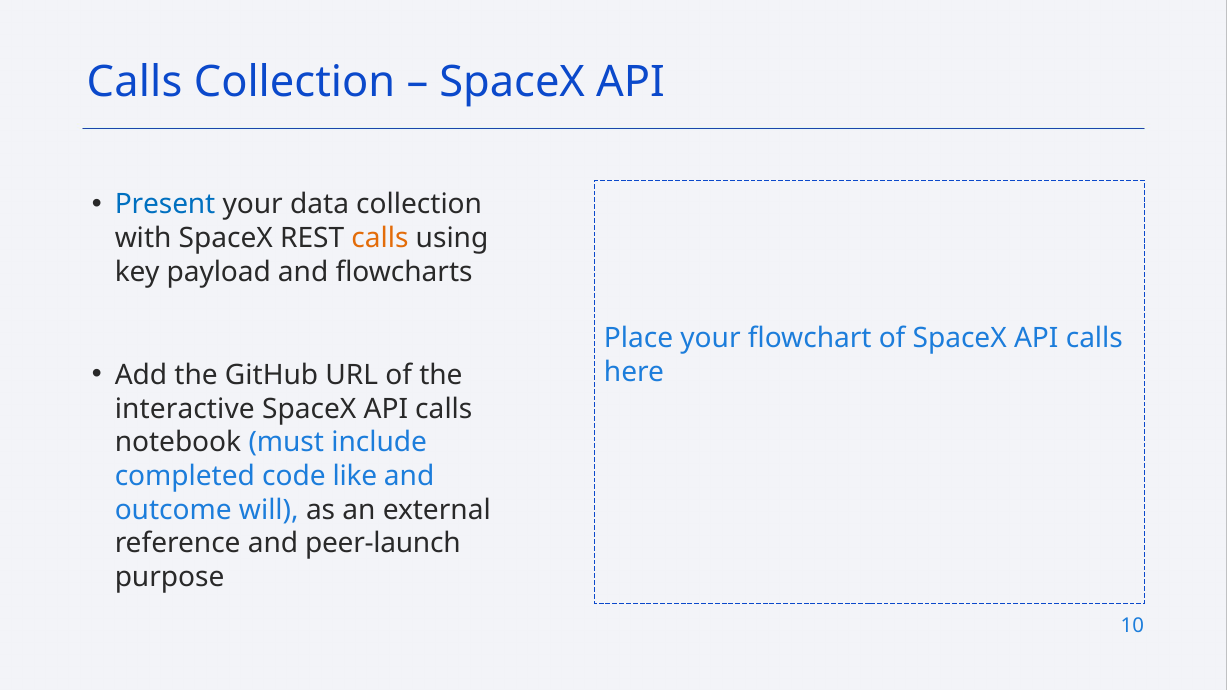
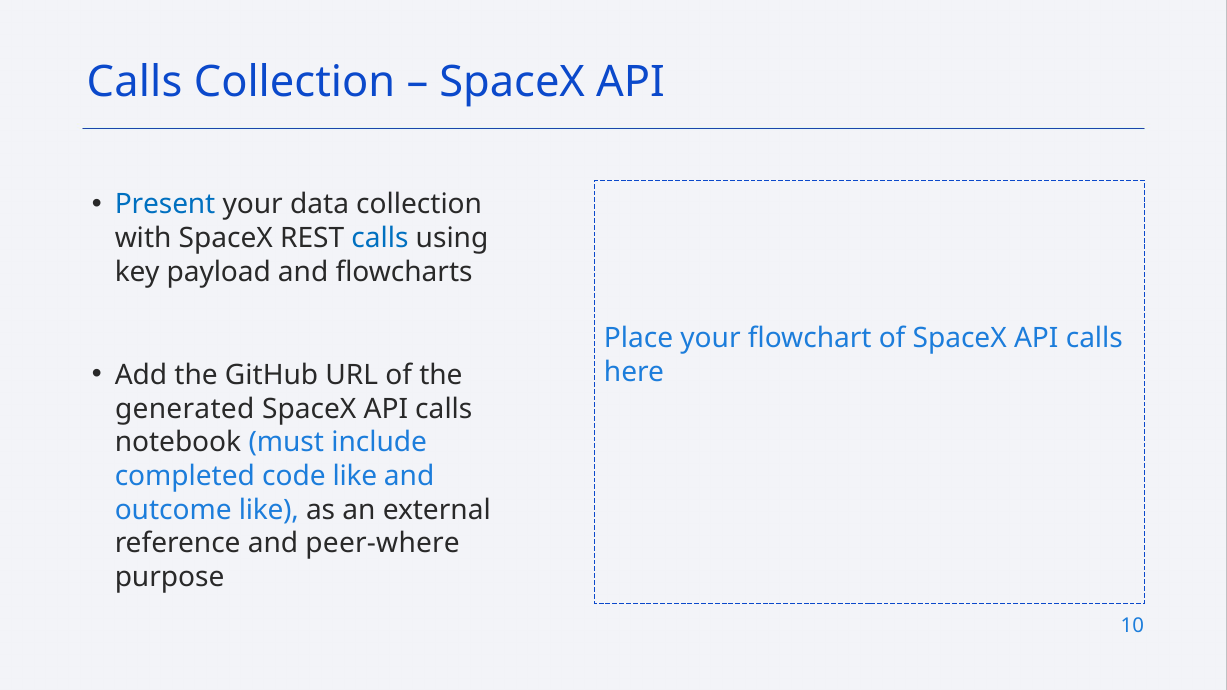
calls at (380, 238) colour: orange -> blue
interactive: interactive -> generated
outcome will: will -> like
peer-launch: peer-launch -> peer-where
